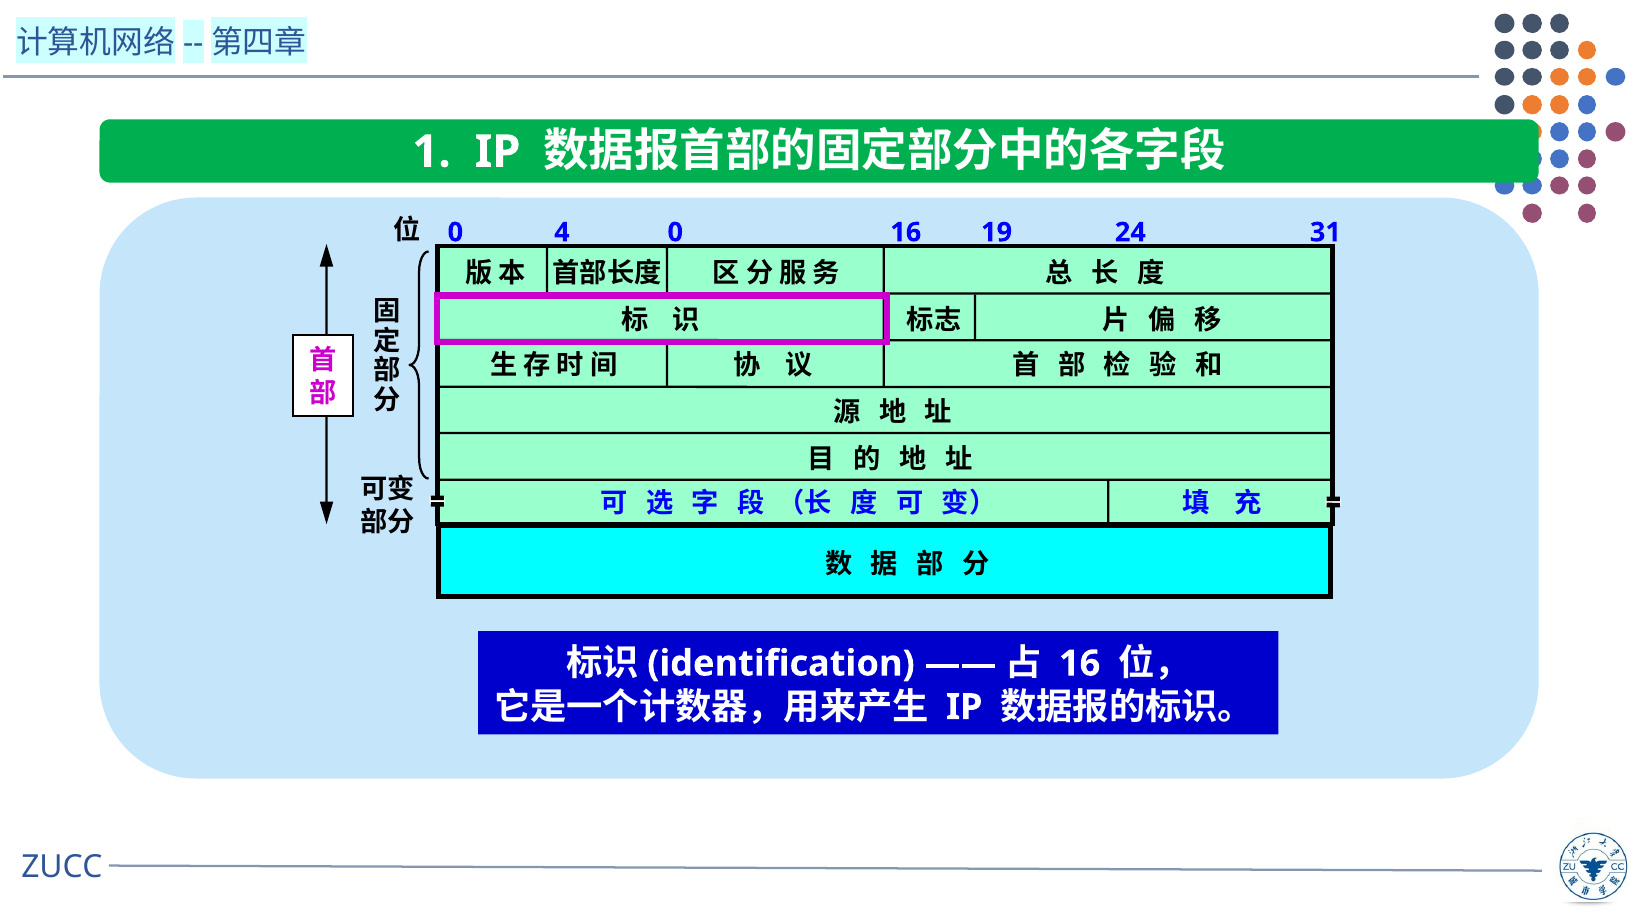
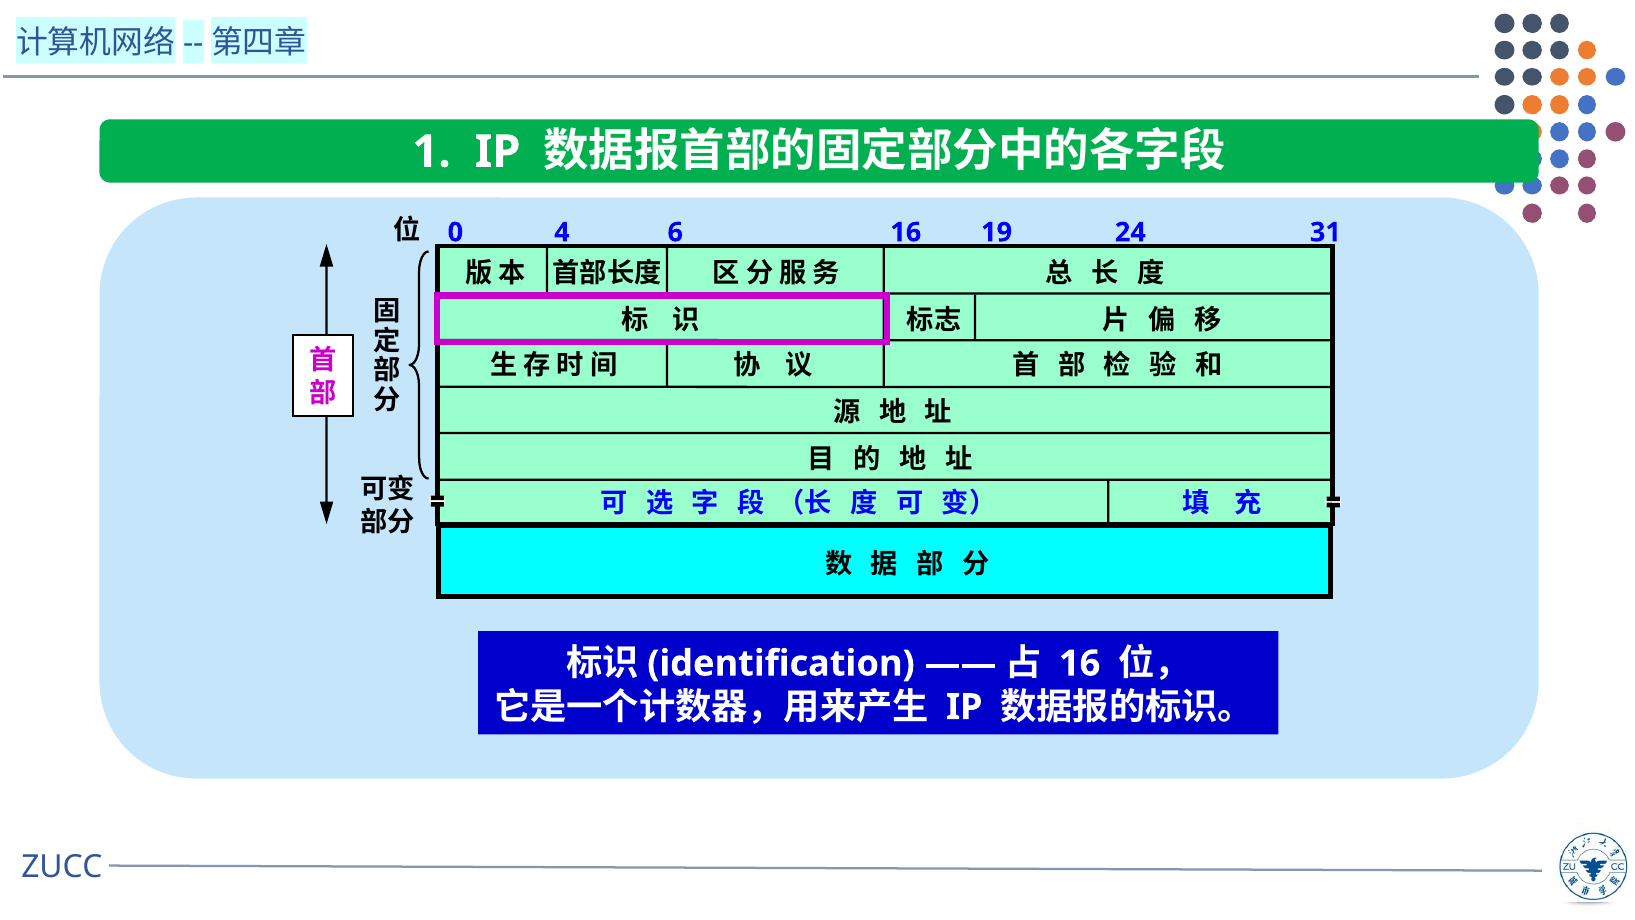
4 0: 0 -> 6
